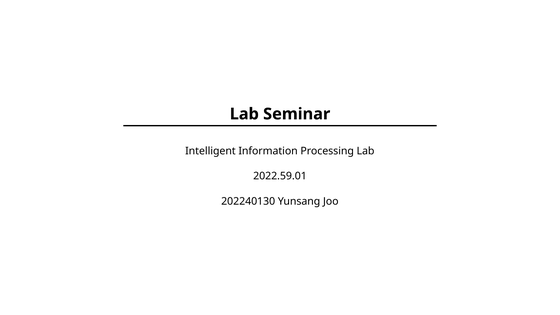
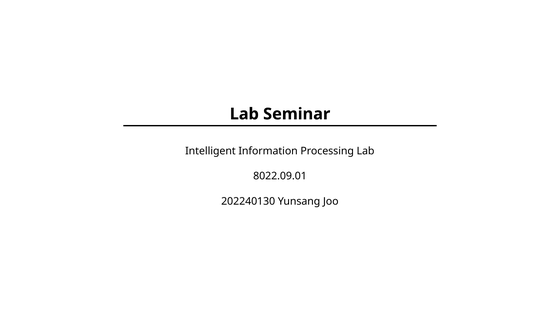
2022.59.01: 2022.59.01 -> 8022.09.01
